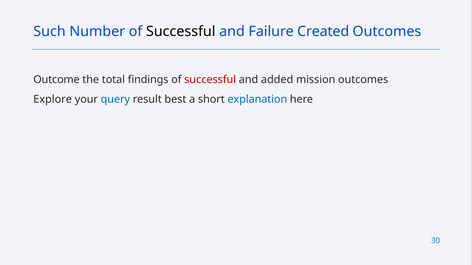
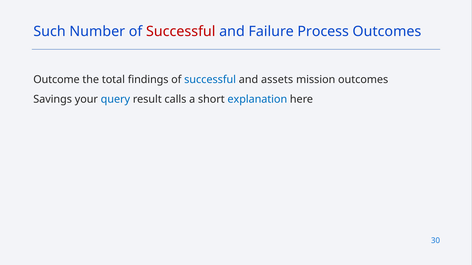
Successful at (181, 31) colour: black -> red
Created: Created -> Process
successful at (210, 80) colour: red -> blue
added: added -> assets
Explore: Explore -> Savings
best: best -> calls
